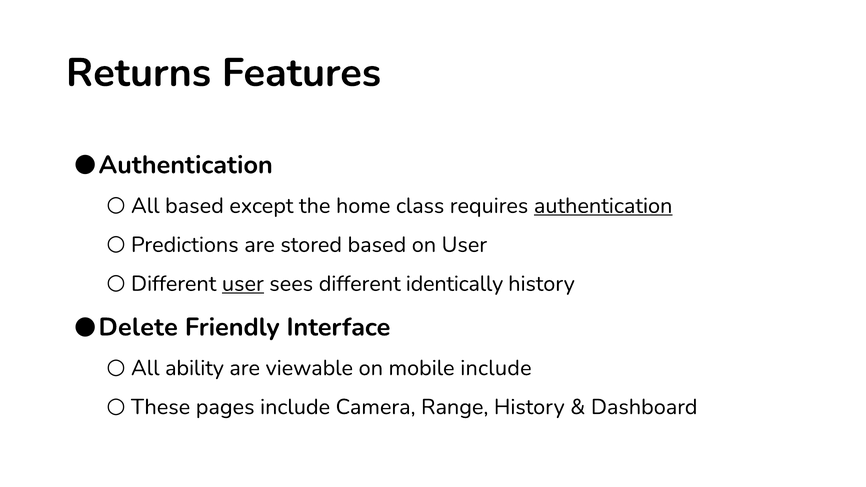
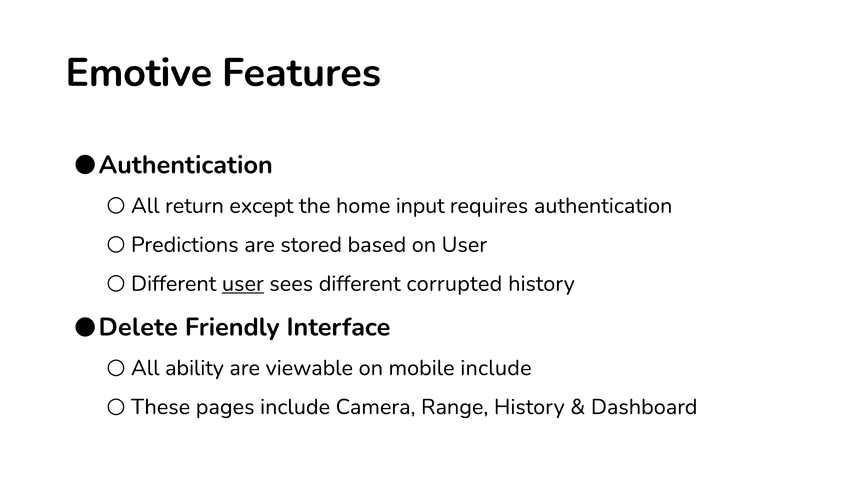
Returns: Returns -> Emotive
All based: based -> return
class: class -> input
authentication at (603, 206) underline: present -> none
identically: identically -> corrupted
